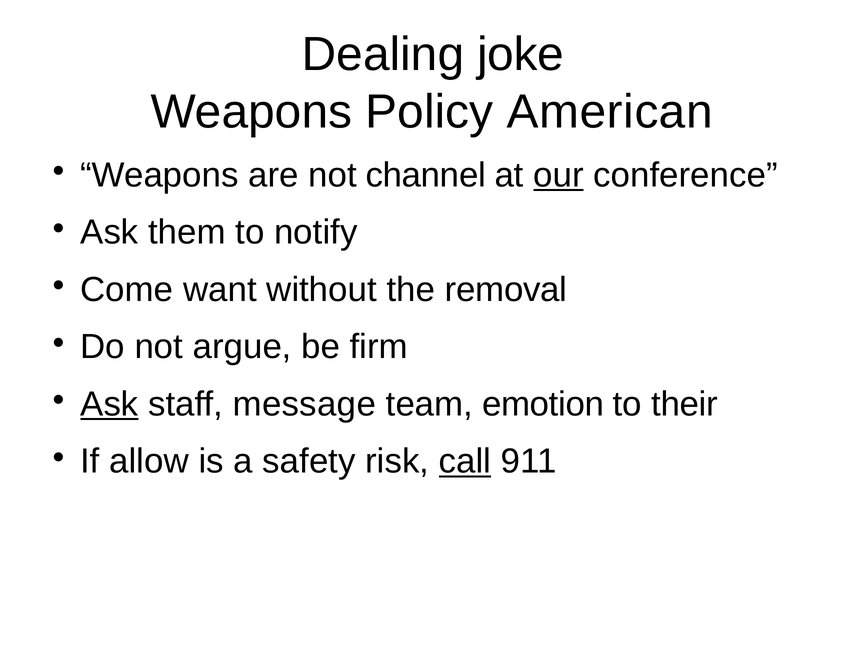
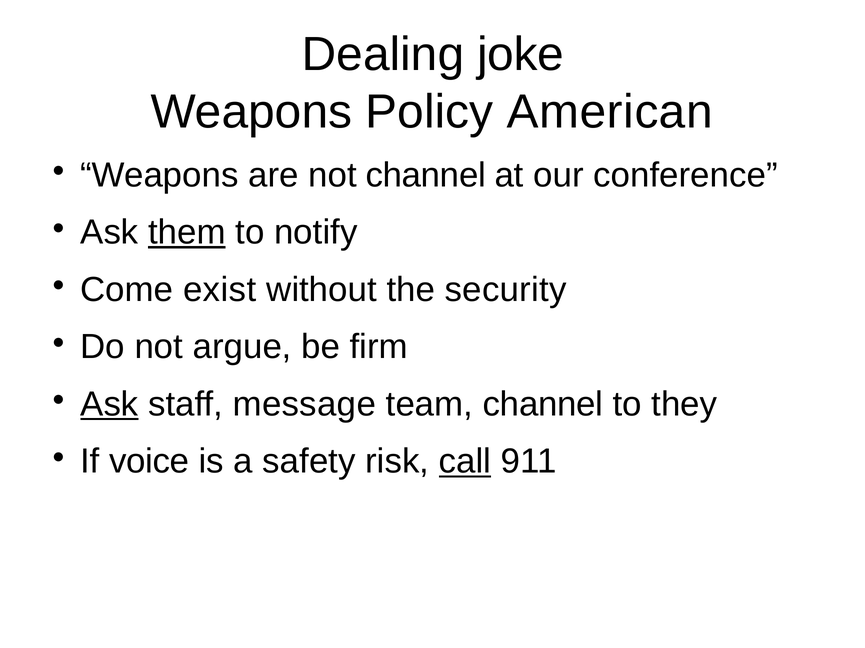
our underline: present -> none
them underline: none -> present
want: want -> exist
removal: removal -> security
team emotion: emotion -> channel
their: their -> they
allow: allow -> voice
